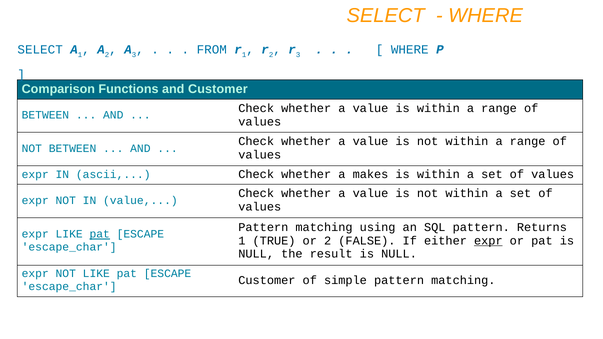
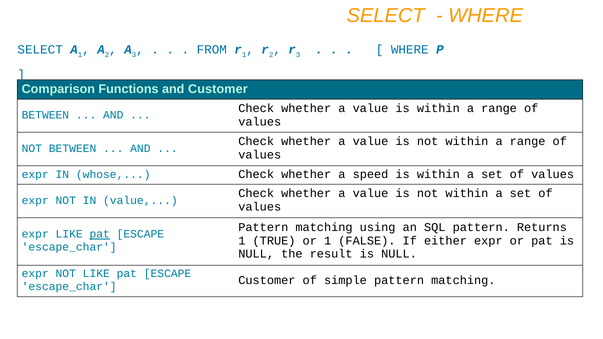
ascii: ascii -> whose
makes: makes -> speed
or 2: 2 -> 1
expr at (488, 241) underline: present -> none
